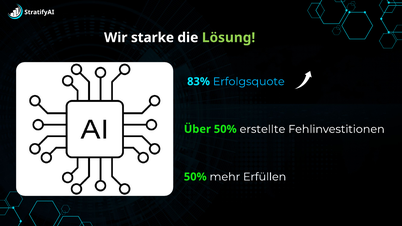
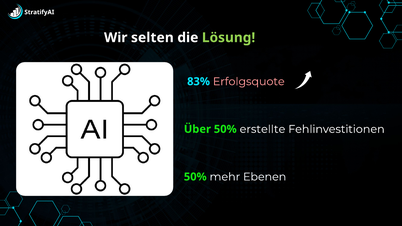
starke: starke -> selten
Erfolgsquote colour: light blue -> pink
Erfüllen: Erfüllen -> Ebenen
